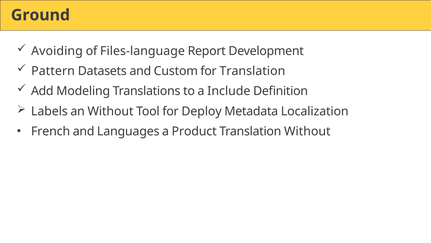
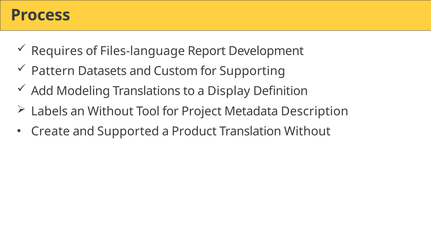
Ground: Ground -> Process
Avoiding: Avoiding -> Requires
for Translation: Translation -> Supporting
Include: Include -> Display
Deploy: Deploy -> Project
Localization: Localization -> Description
French: French -> Create
Languages: Languages -> Supported
